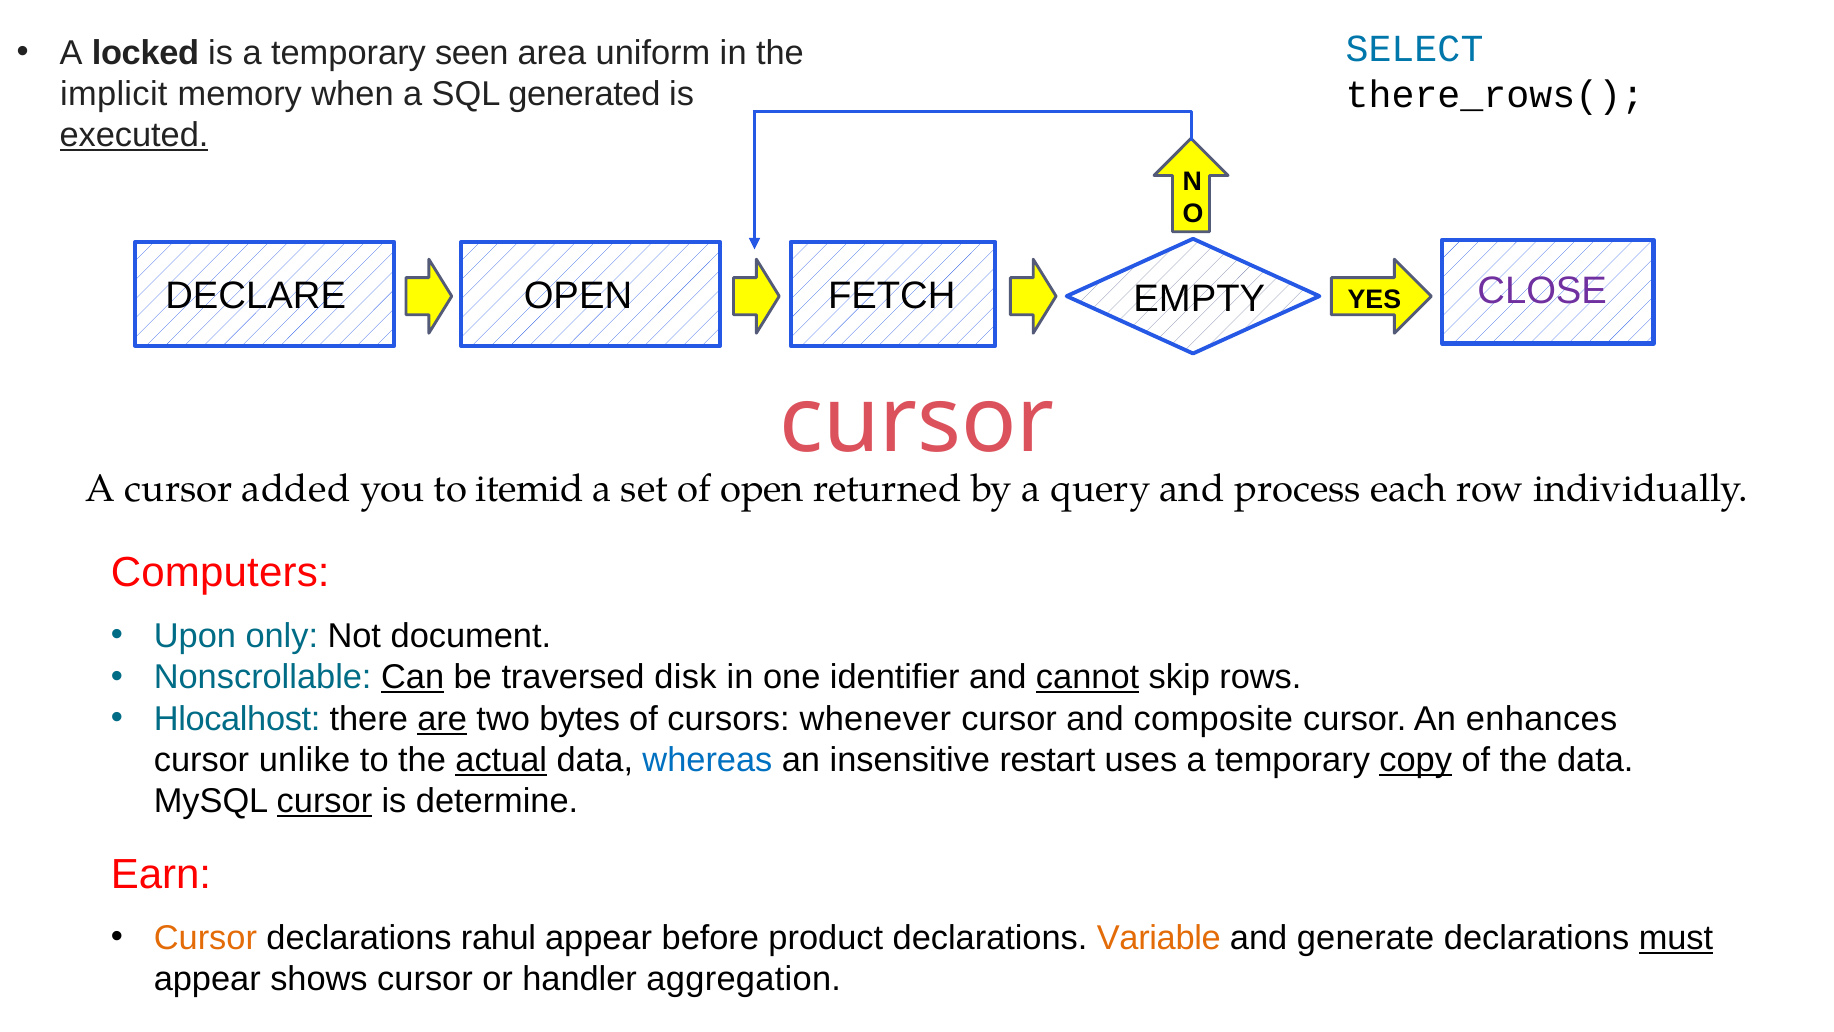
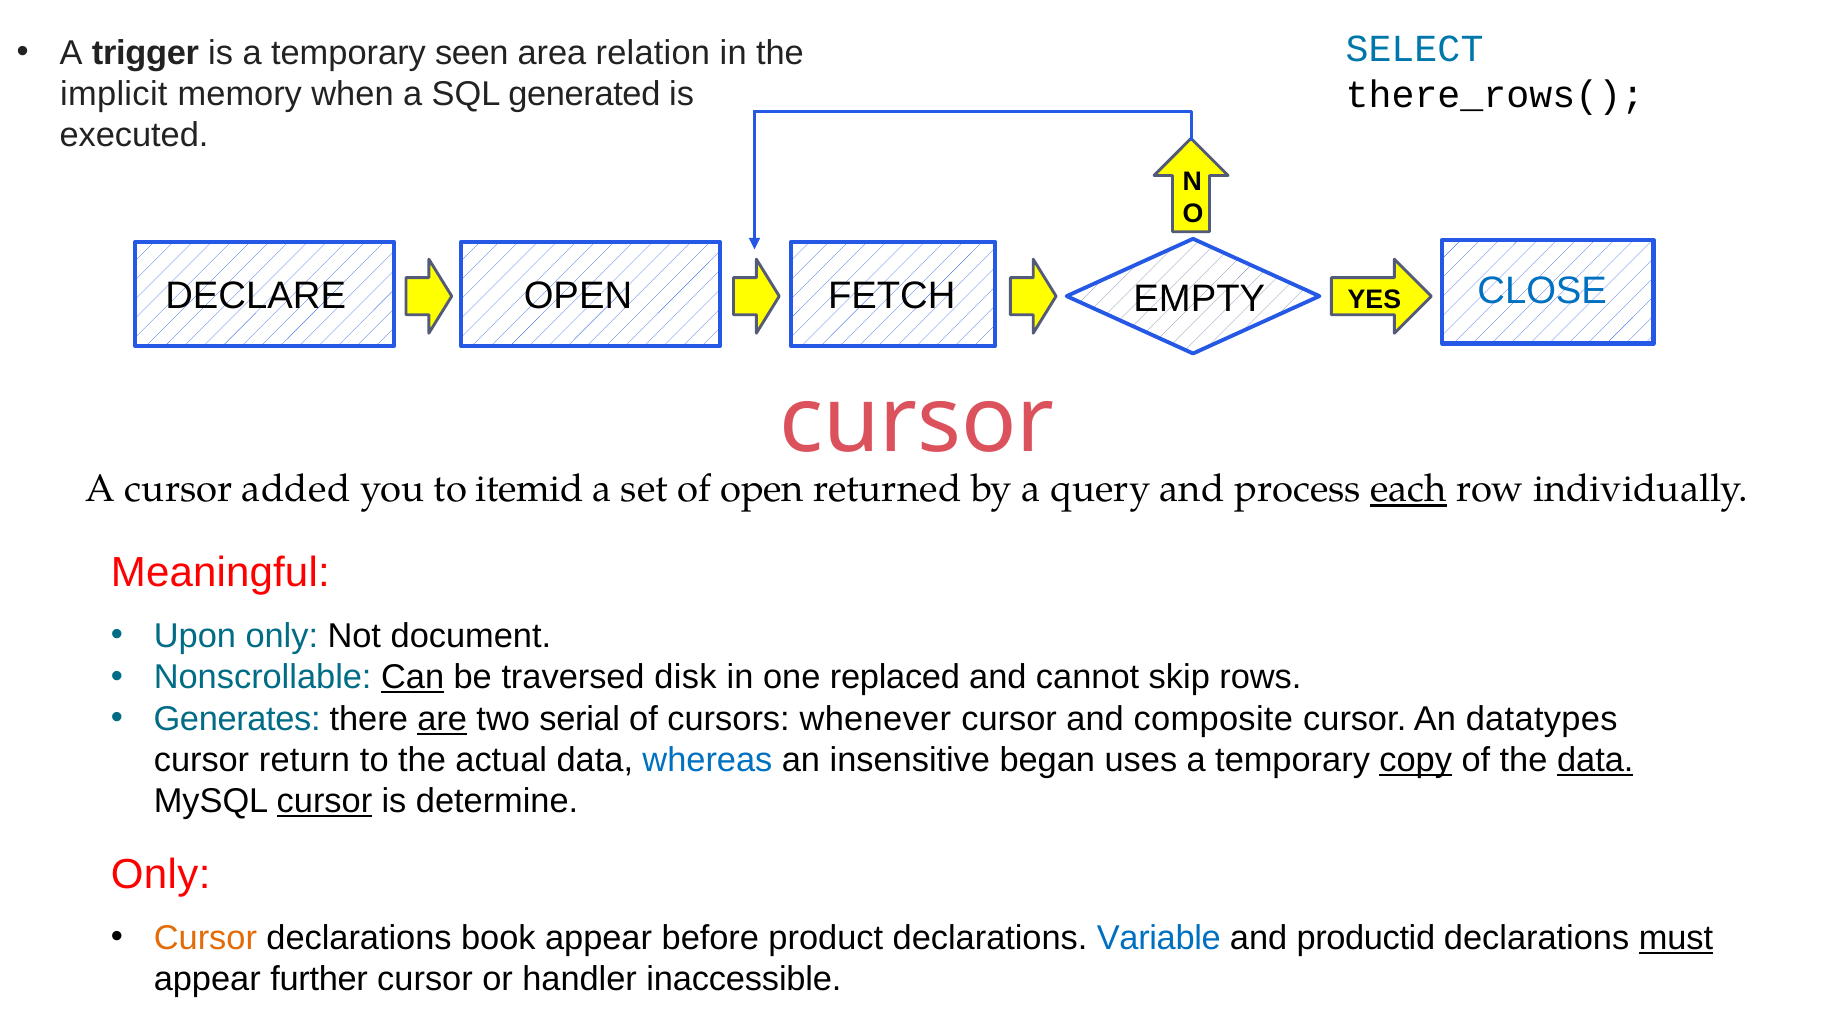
locked: locked -> trigger
uniform: uniform -> relation
executed underline: present -> none
CLOSE colour: purple -> blue
each underline: none -> present
Computers: Computers -> Meaningful
identifier: identifier -> replaced
cannot underline: present -> none
Hlocalhost: Hlocalhost -> Generates
bytes: bytes -> serial
enhances: enhances -> datatypes
unlike: unlike -> return
actual underline: present -> none
restart: restart -> began
data at (1595, 760) underline: none -> present
Earn at (161, 874): Earn -> Only
rahul: rahul -> book
Variable colour: orange -> blue
generate: generate -> productid
shows: shows -> further
aggregation: aggregation -> inaccessible
